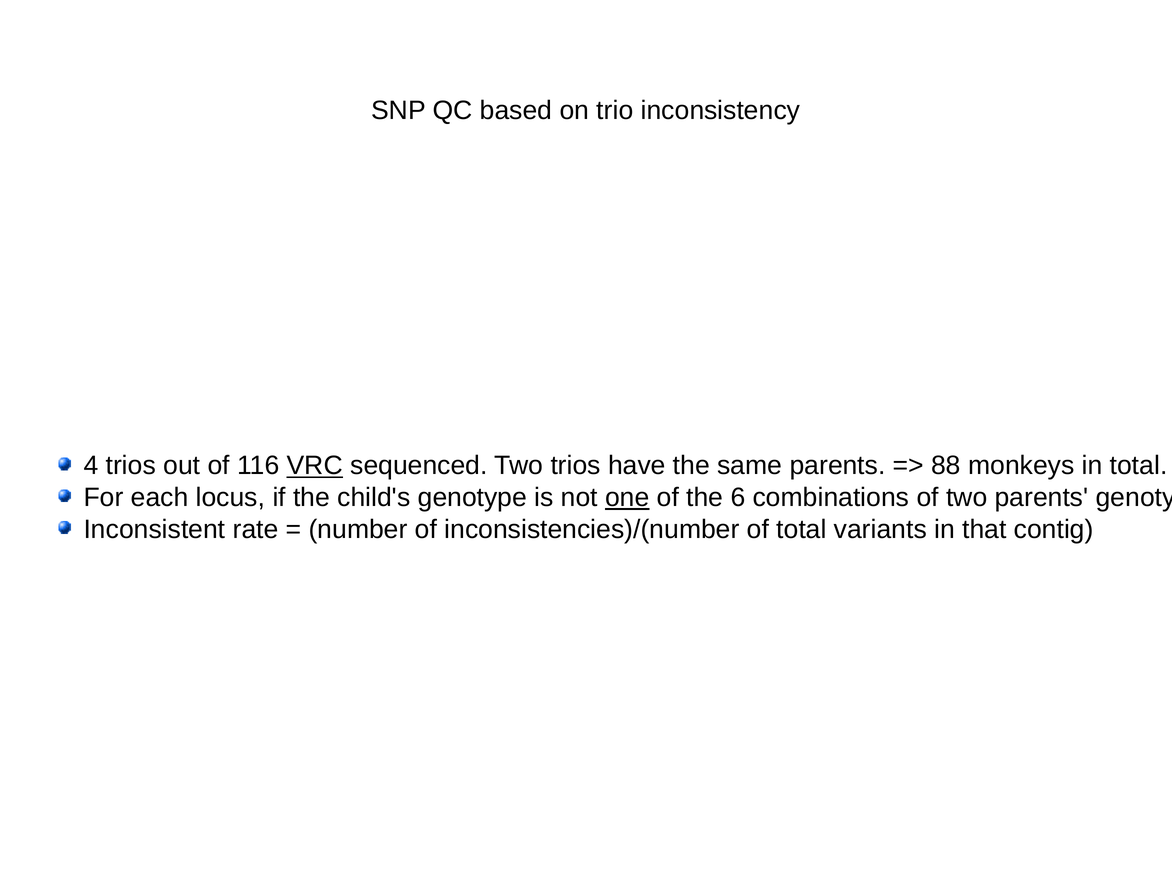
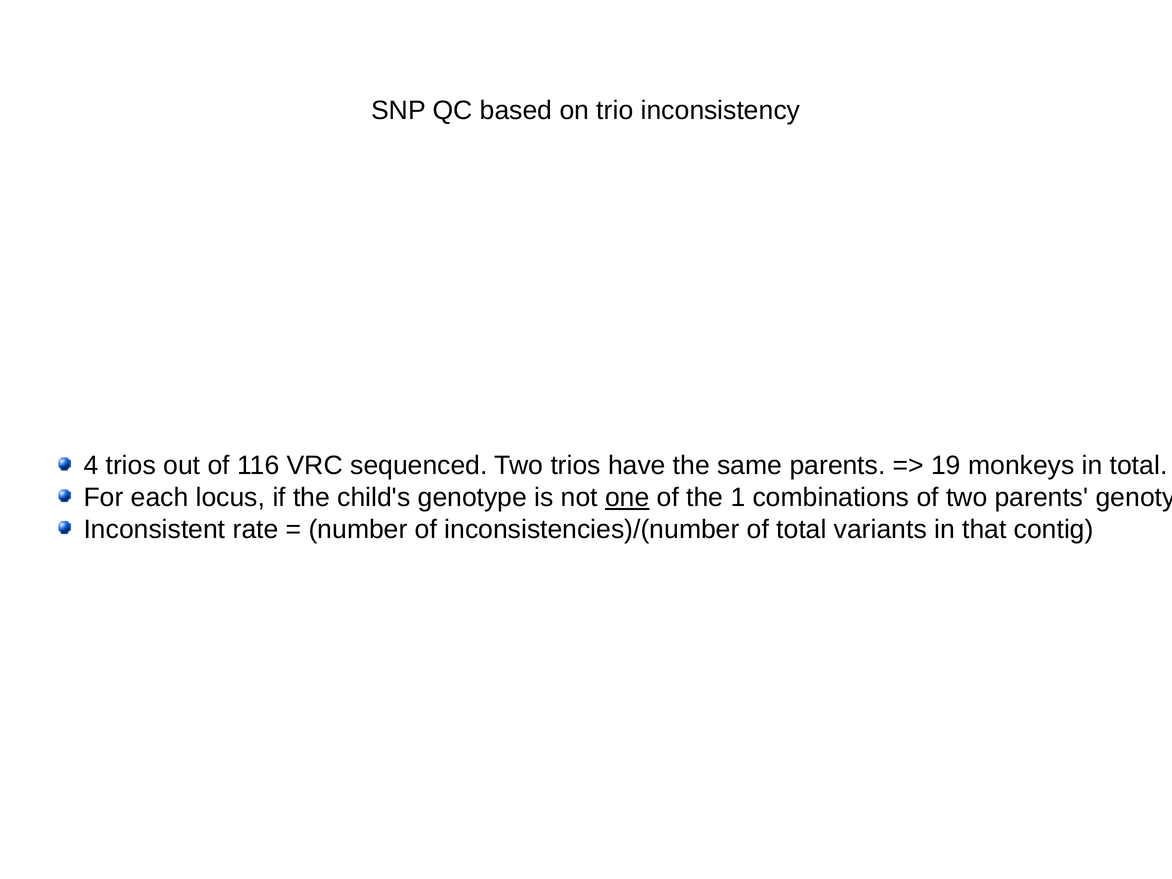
VRC underline: present -> none
88: 88 -> 19
6: 6 -> 1
